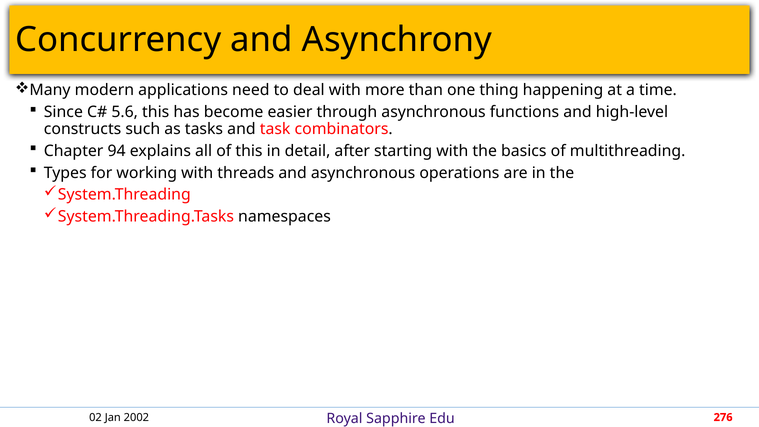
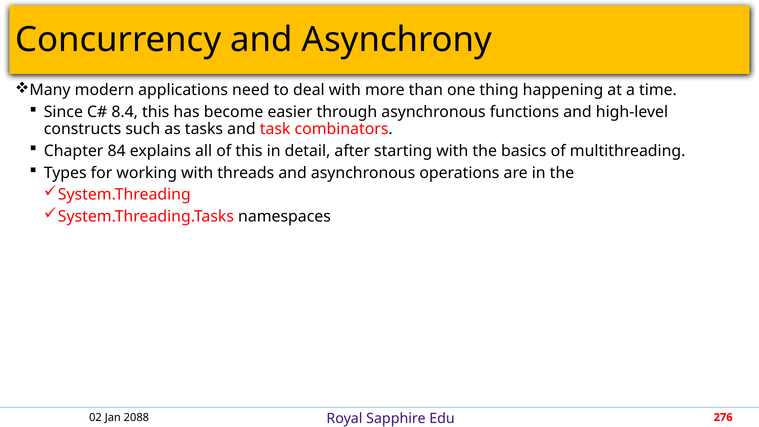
5.6: 5.6 -> 8.4
94: 94 -> 84
2002: 2002 -> 2088
